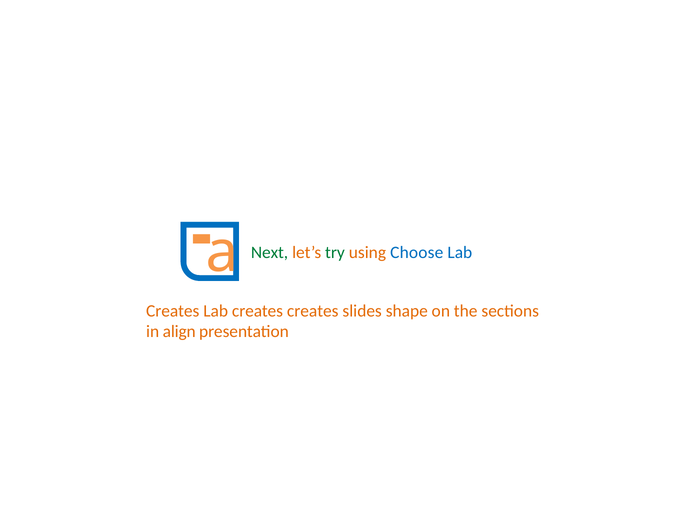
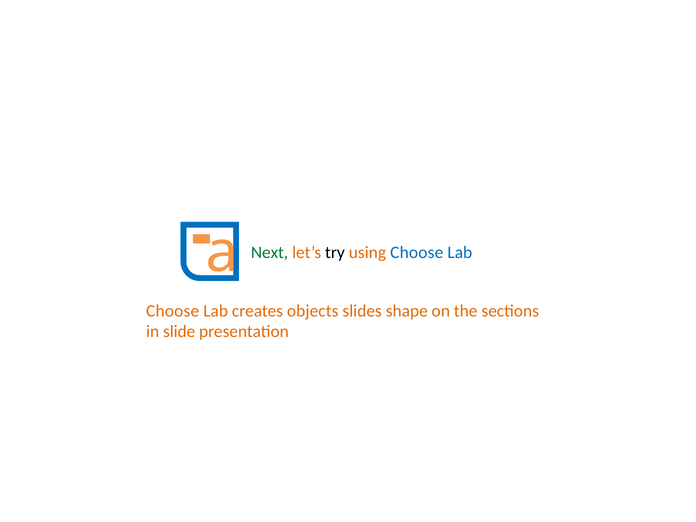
try colour: green -> black
Creates at (173, 311): Creates -> Choose
creates creates: creates -> objects
align: align -> slide
